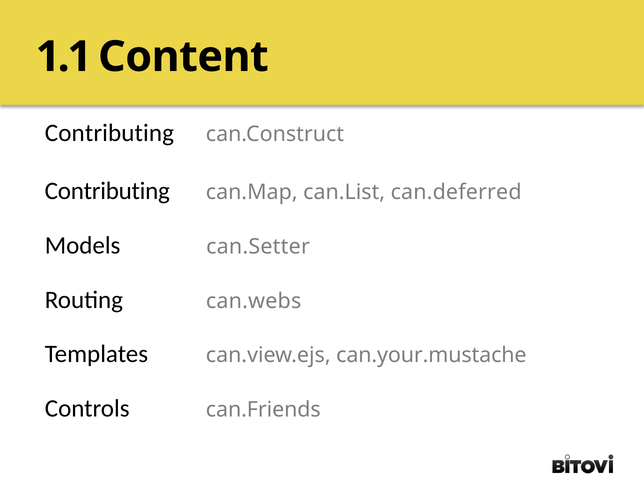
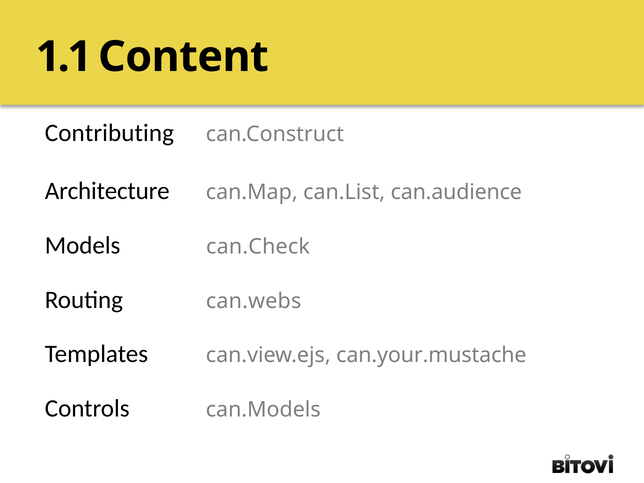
Contributing at (107, 191): Contributing -> Architecture
can.deferred: can.deferred -> can.audience
can.Setter: can.Setter -> can.Check
can.Friends: can.Friends -> can.Models
